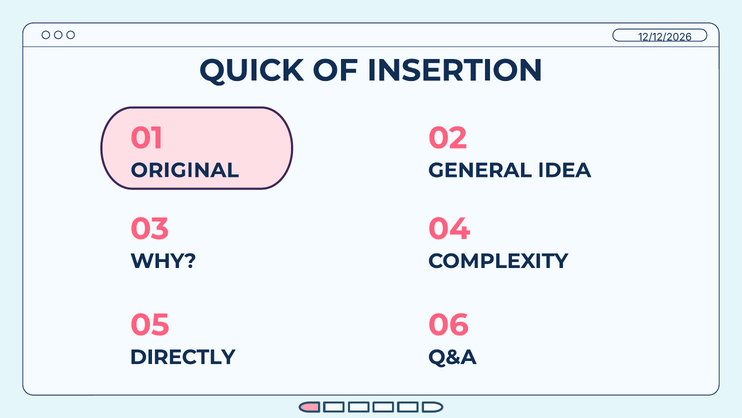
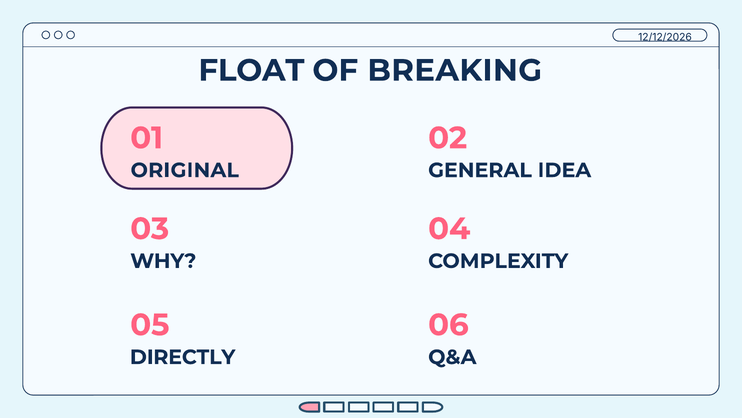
QUICK: QUICK -> FLOAT
INSERTION: INSERTION -> BREAKING
